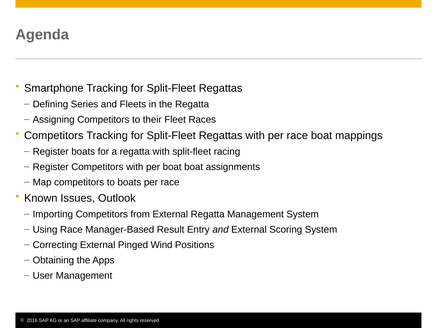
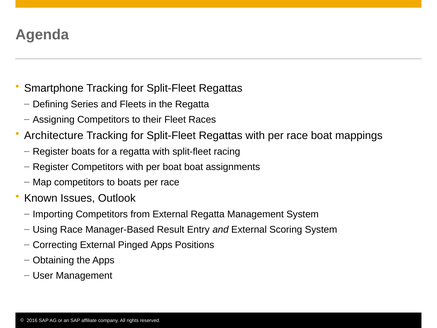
Competitors at (54, 136): Competitors -> Architecture
Pinged Wind: Wind -> Apps
